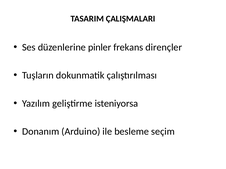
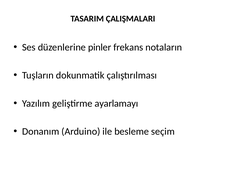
dirençler: dirençler -> notaların
isteniyorsa: isteniyorsa -> ayarlamayı
